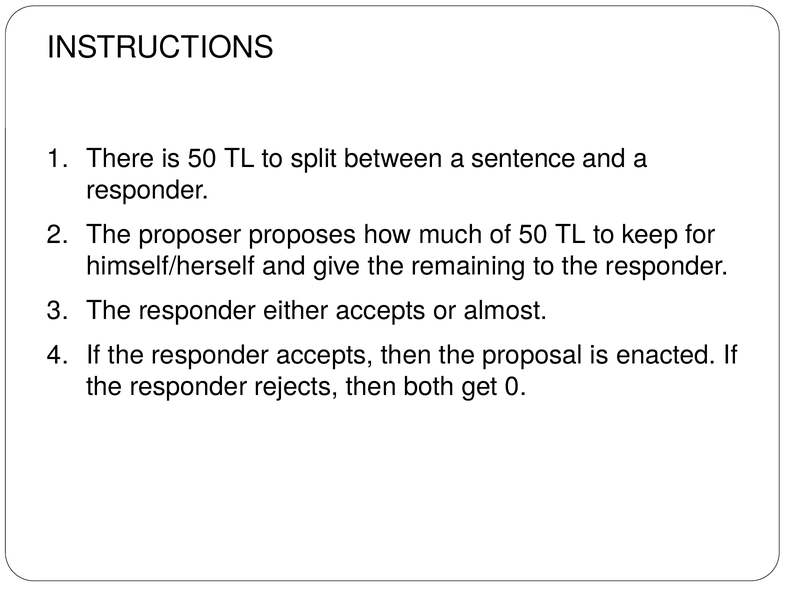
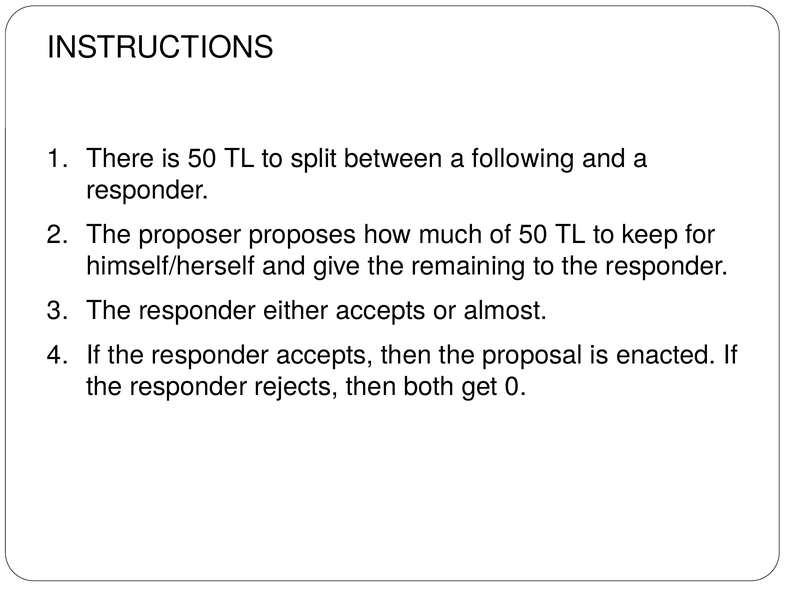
sentence: sentence -> following
